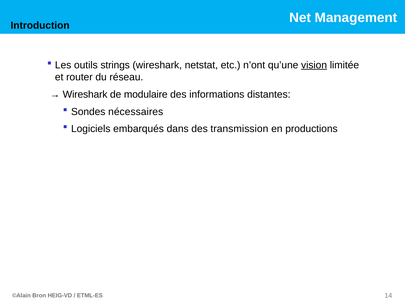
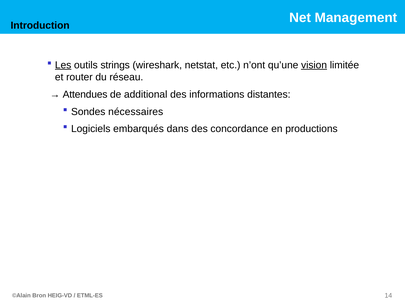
Les underline: none -> present
Wireshark at (85, 94): Wireshark -> Attendues
modulaire: modulaire -> additional
transmission: transmission -> concordance
